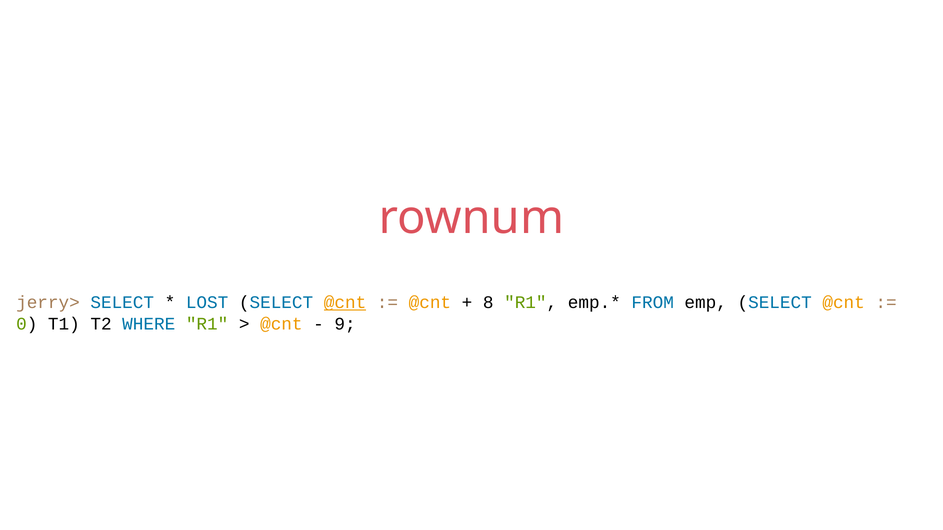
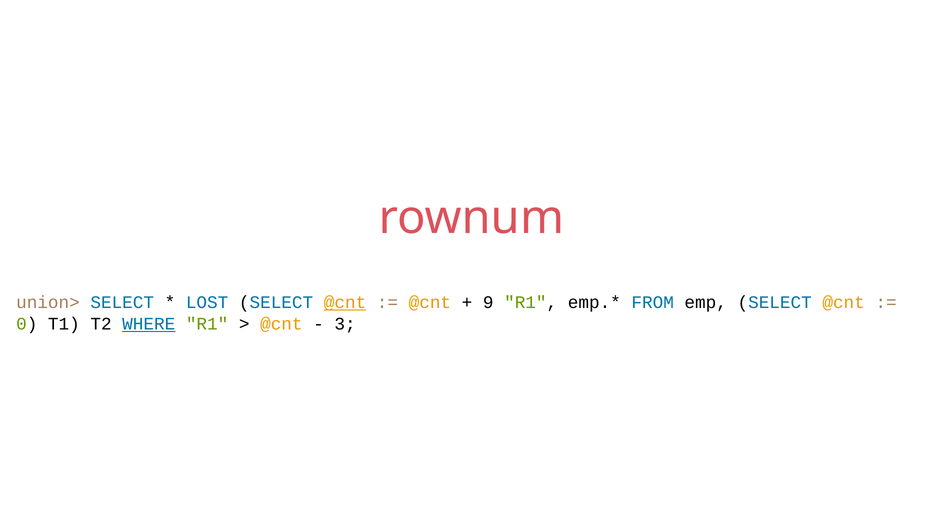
jerry>: jerry> -> union>
8: 8 -> 9
WHERE underline: none -> present
9: 9 -> 3
